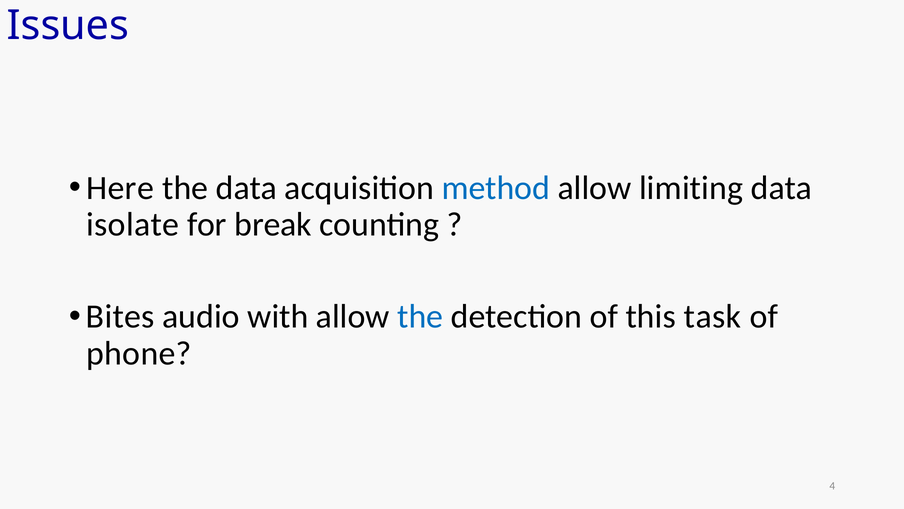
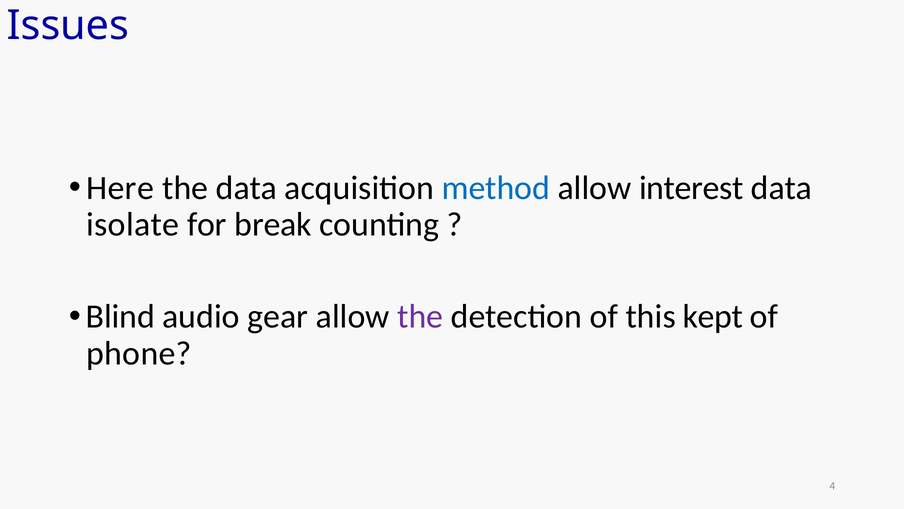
limiting: limiting -> interest
Bites: Bites -> Blind
with: with -> gear
the at (420, 316) colour: blue -> purple
task: task -> kept
